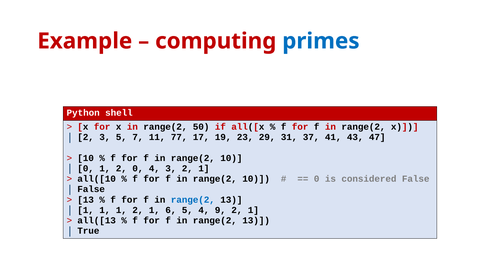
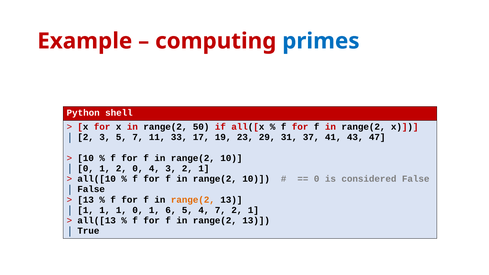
77: 77 -> 33
range(2 at (193, 200) colour: blue -> orange
1 1 2: 2 -> 0
4 9: 9 -> 7
